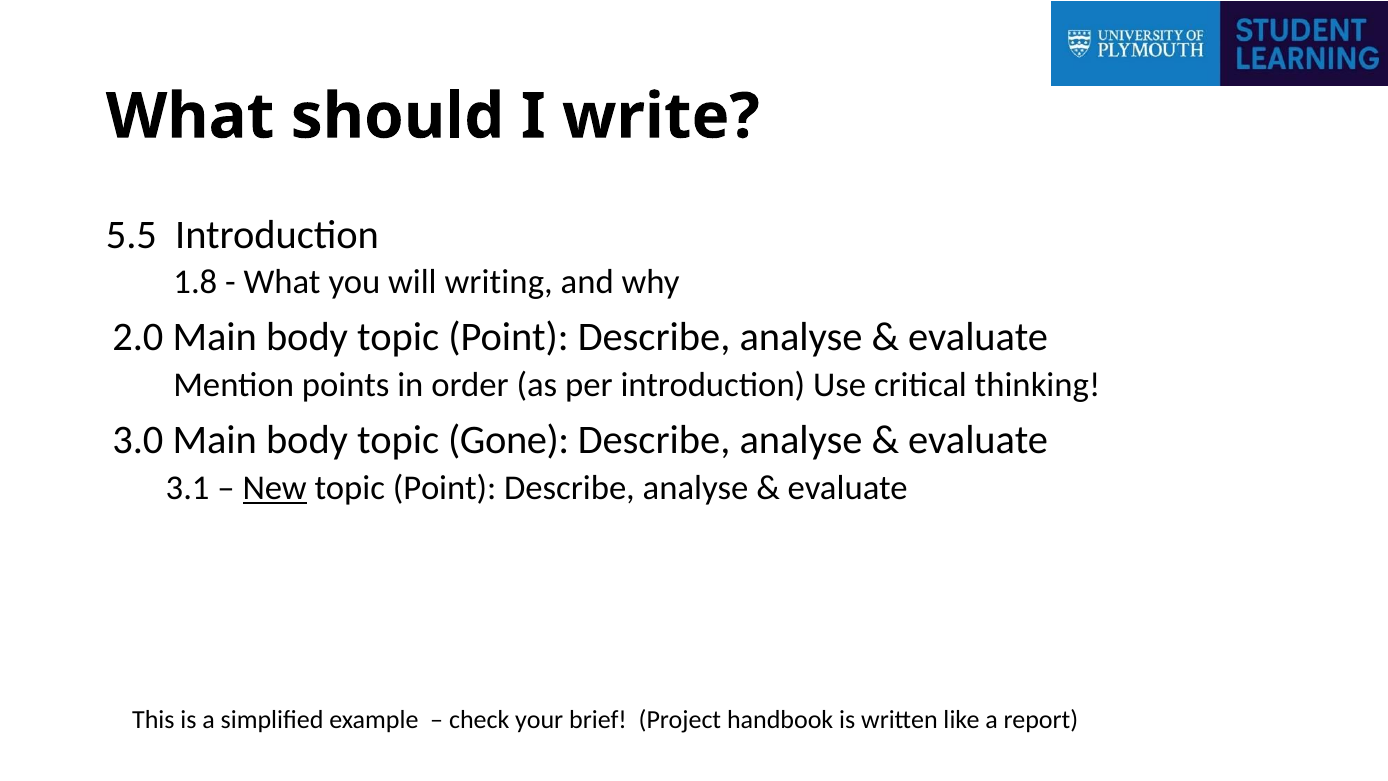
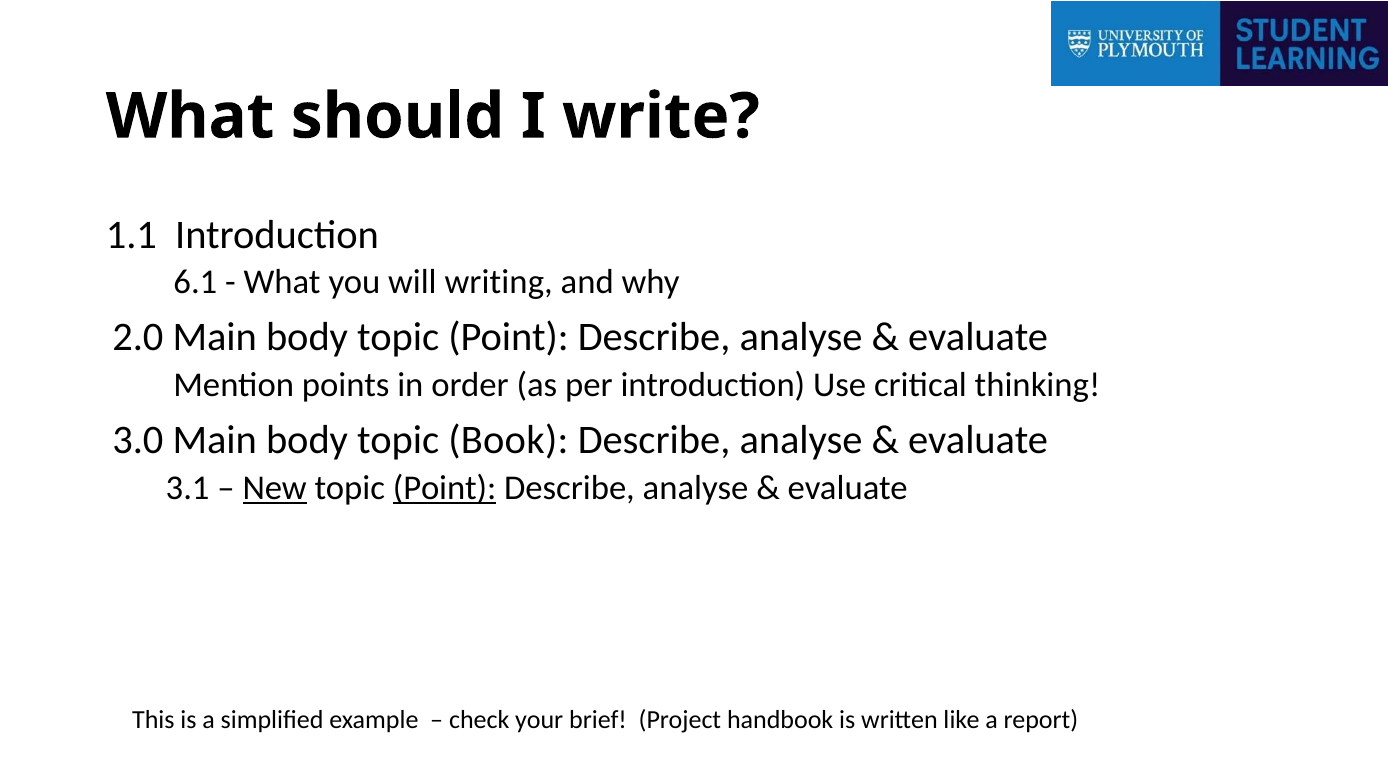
5.5: 5.5 -> 1.1
1.8: 1.8 -> 6.1
Gone: Gone -> Book
Point at (445, 488) underline: none -> present
